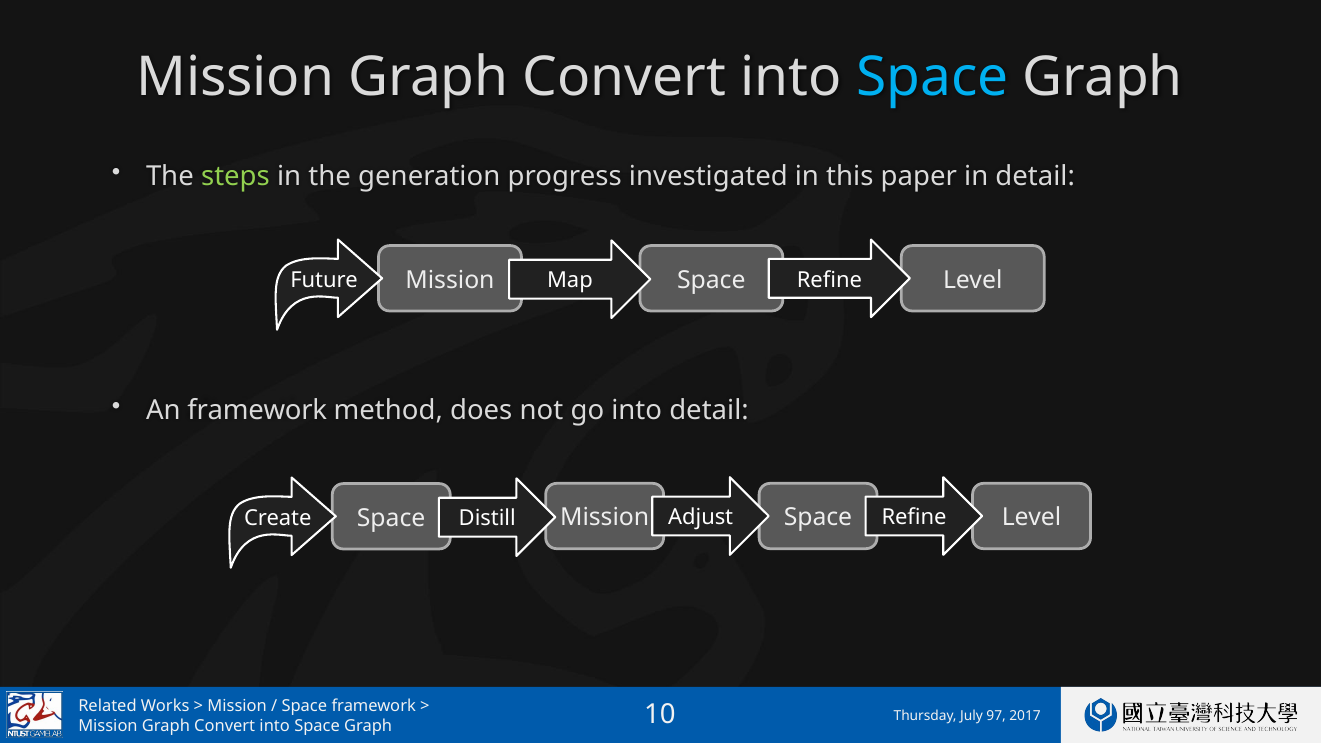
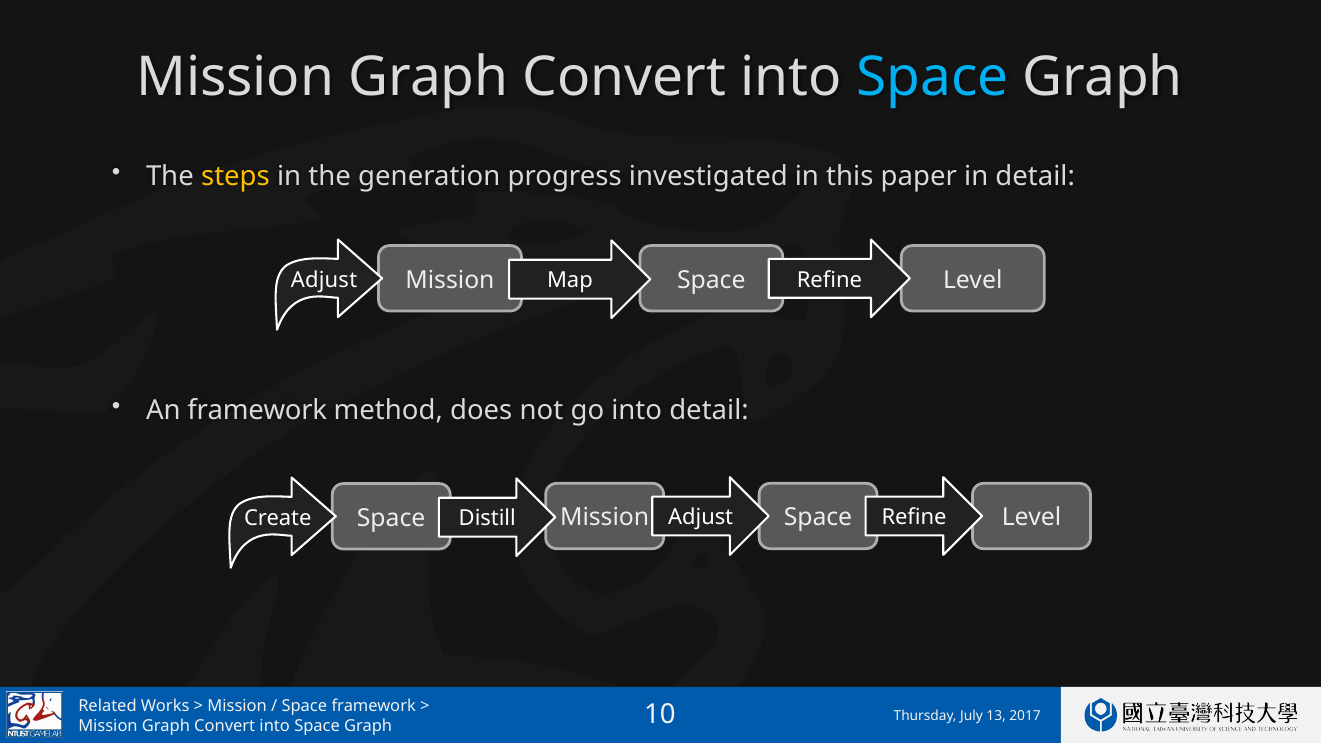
steps colour: light green -> yellow
Future at (324, 280): Future -> Adjust
97: 97 -> 13
